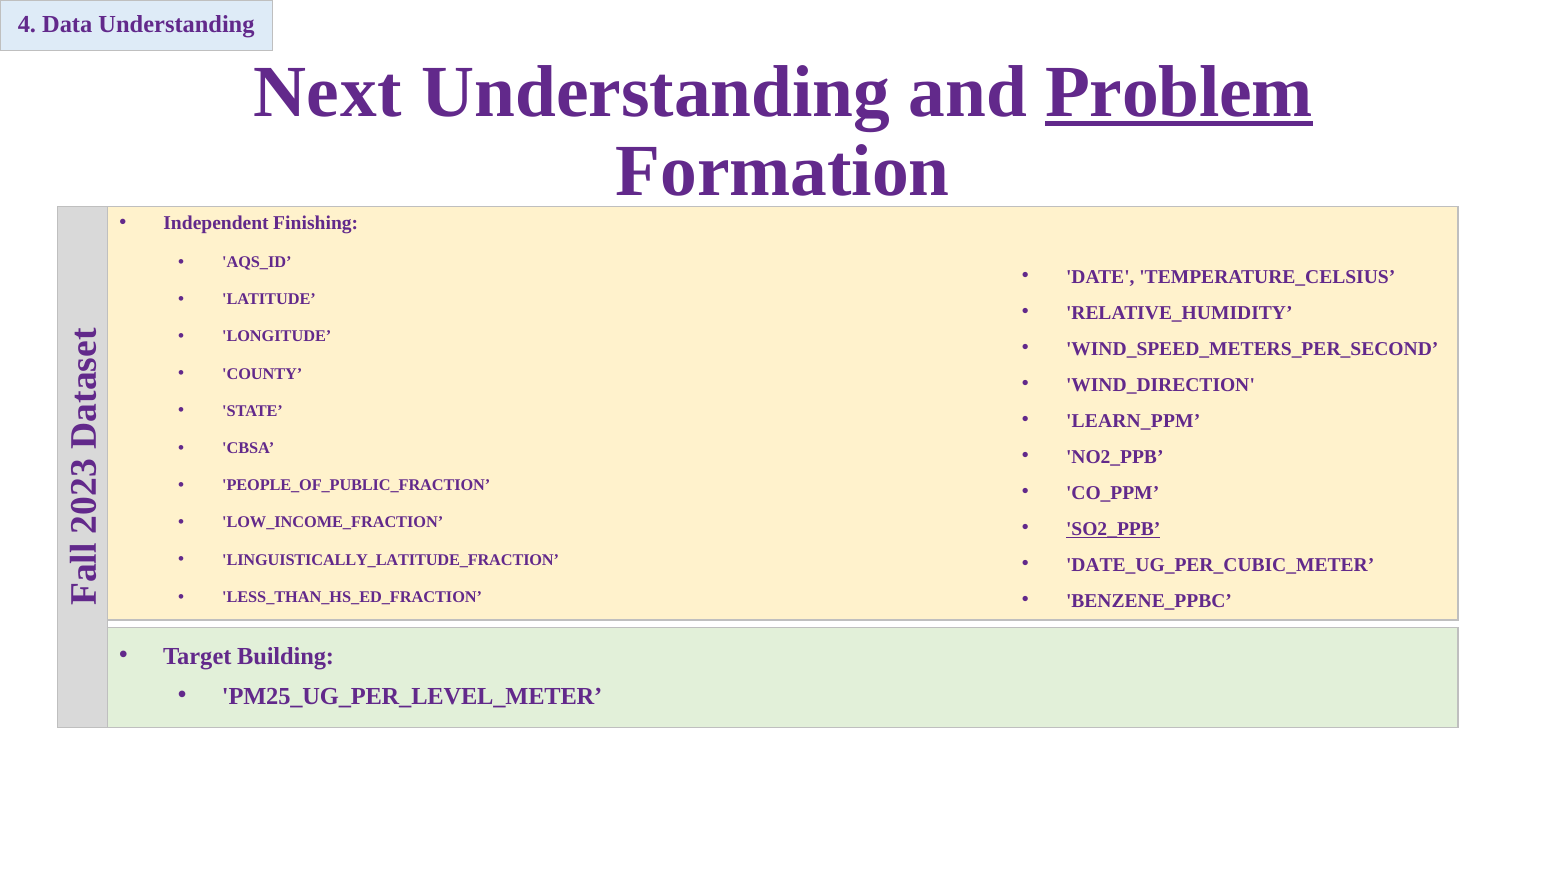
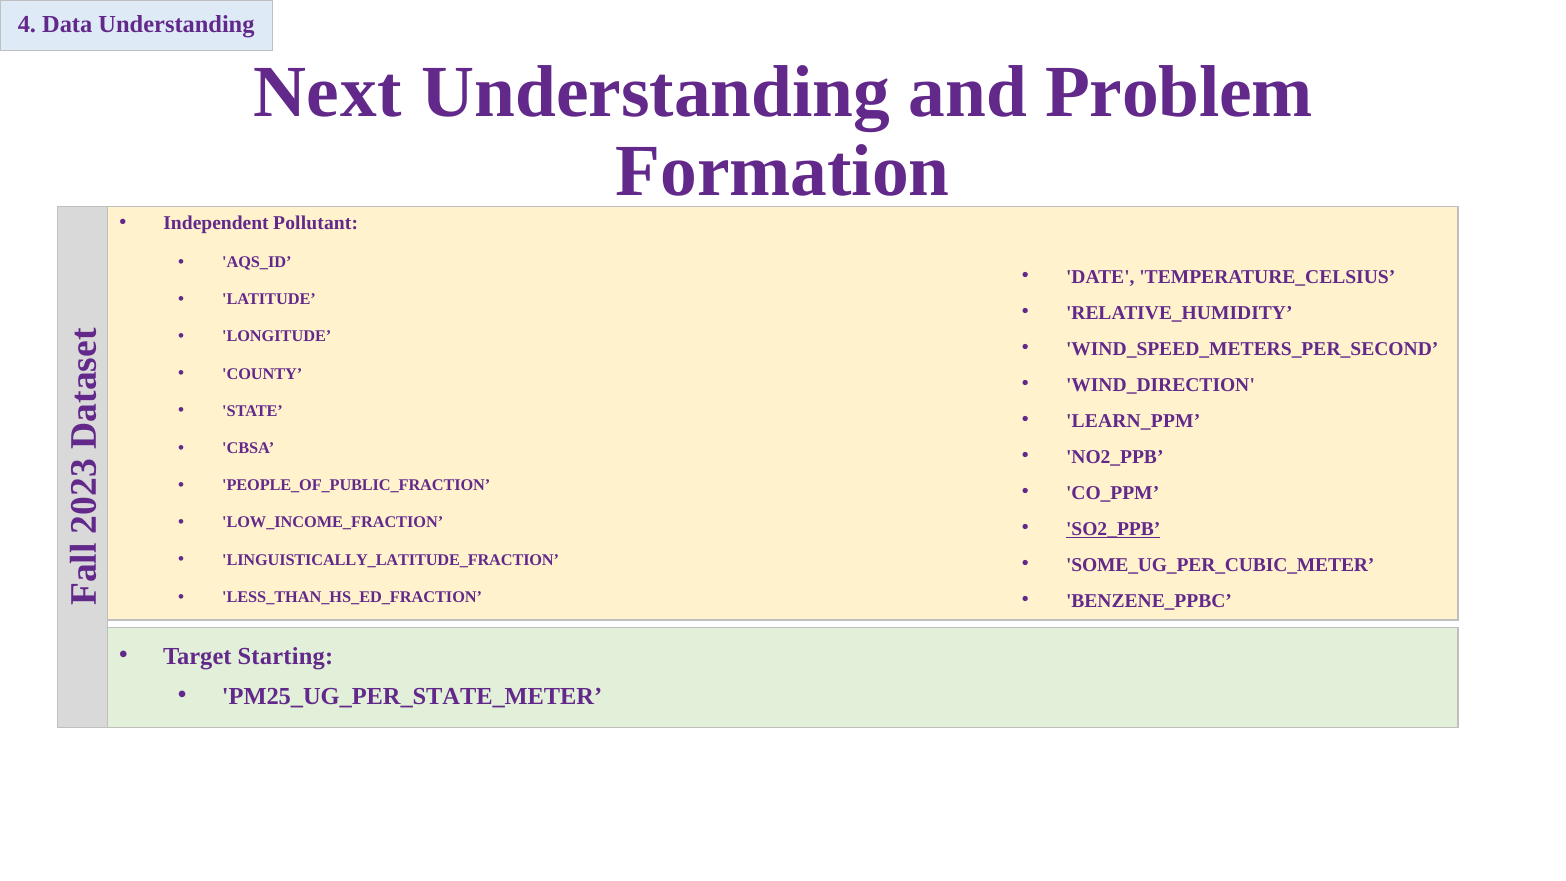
Problem underline: present -> none
Finishing: Finishing -> Pollutant
DATE_UG_PER_CUBIC_METER: DATE_UG_PER_CUBIC_METER -> SOME_UG_PER_CUBIC_METER
Building: Building -> Starting
PM25_UG_PER_LEVEL_METER: PM25_UG_PER_LEVEL_METER -> PM25_UG_PER_STATE_METER
